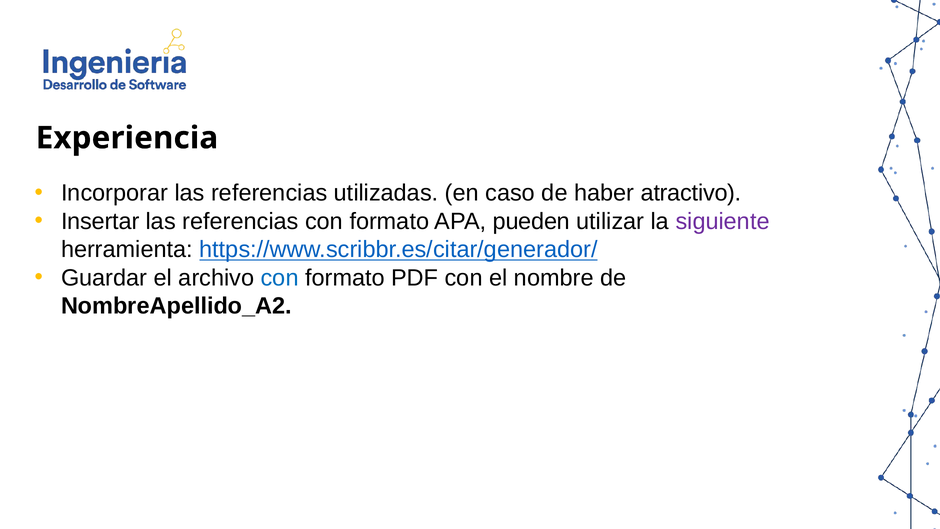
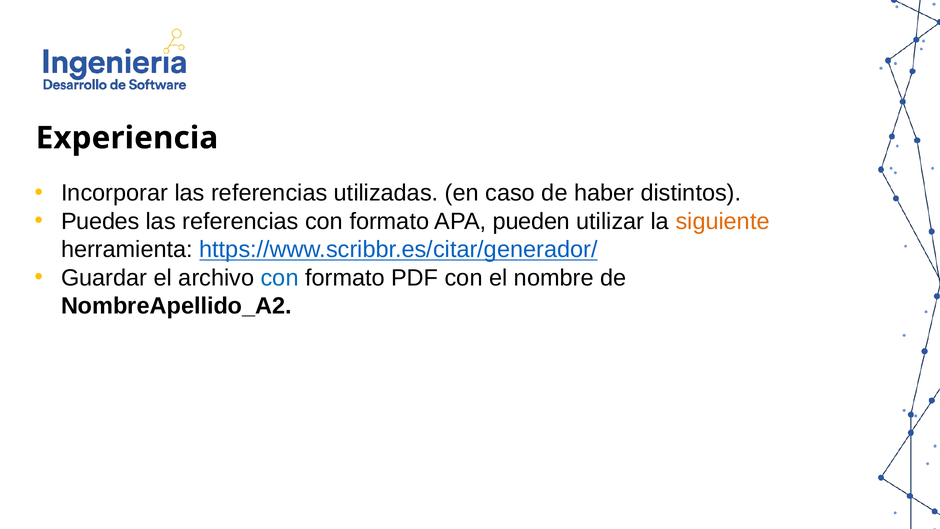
atractivo: atractivo -> distintos
Insertar: Insertar -> Puedes
siguiente colour: purple -> orange
